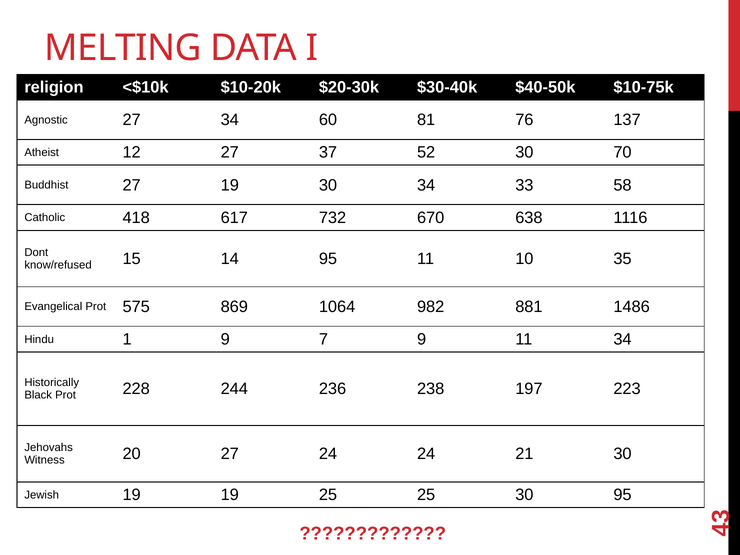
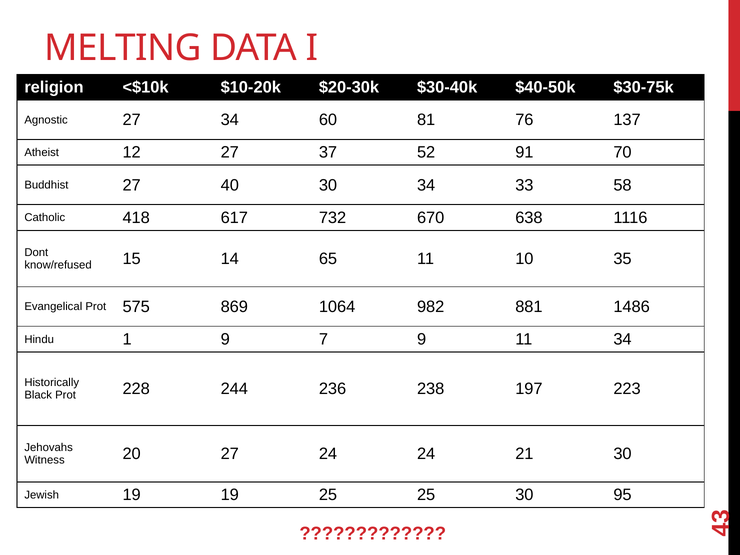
$10-75k: $10-75k -> $30-75k
52 30: 30 -> 91
27 19: 19 -> 40
14 95: 95 -> 65
